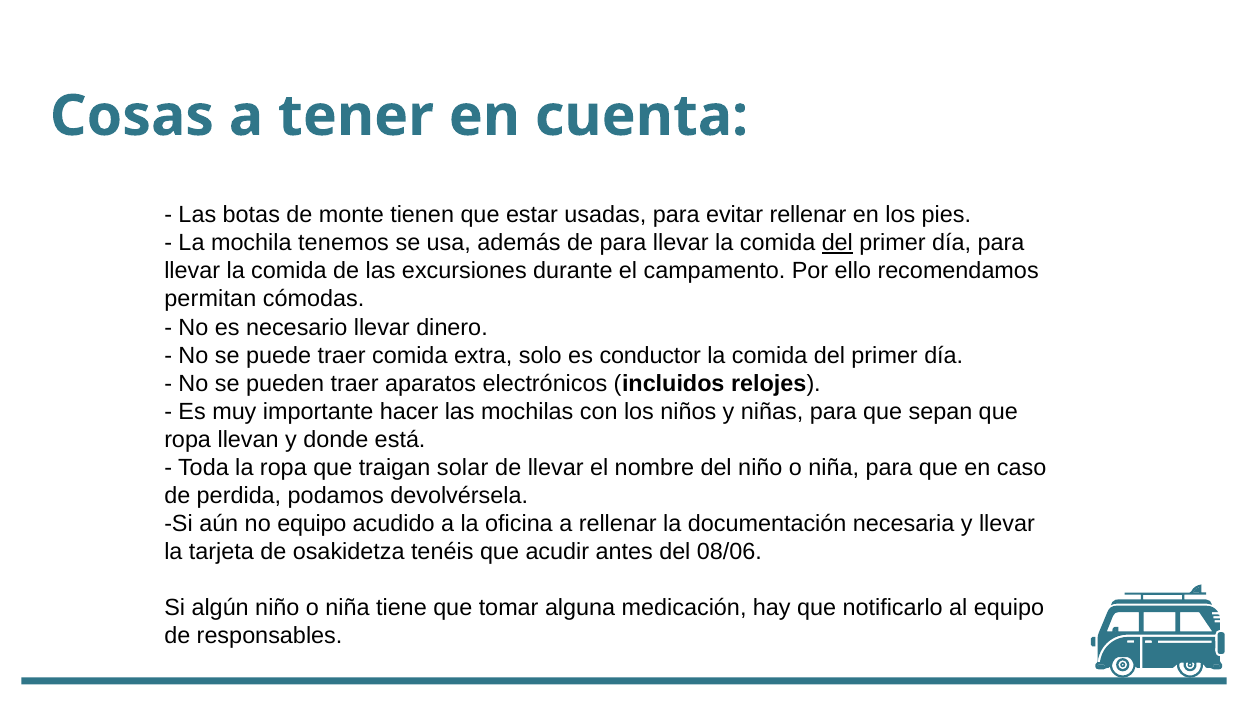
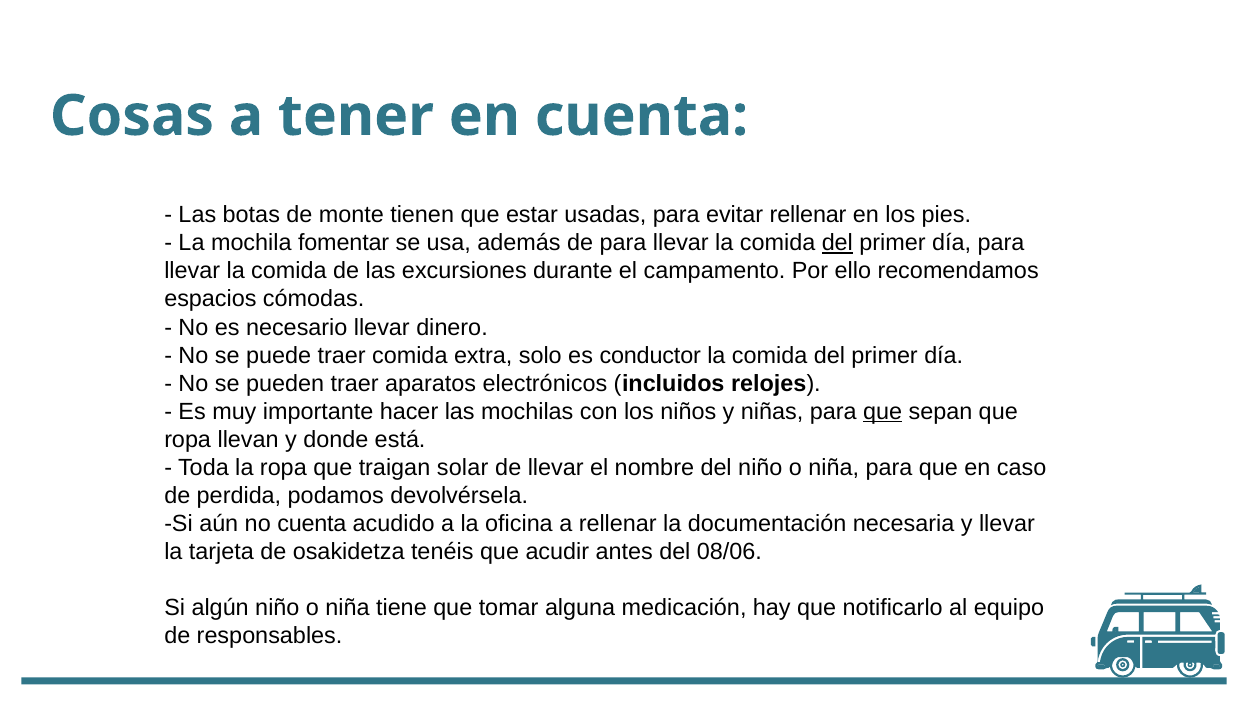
tenemos: tenemos -> fomentar
permitan: permitan -> espacios
que at (883, 412) underline: none -> present
no equipo: equipo -> cuenta
